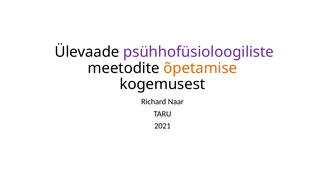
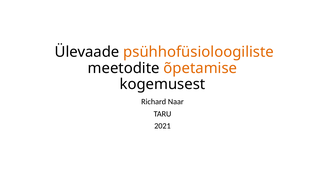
psühhofüsioloogiliste colour: purple -> orange
